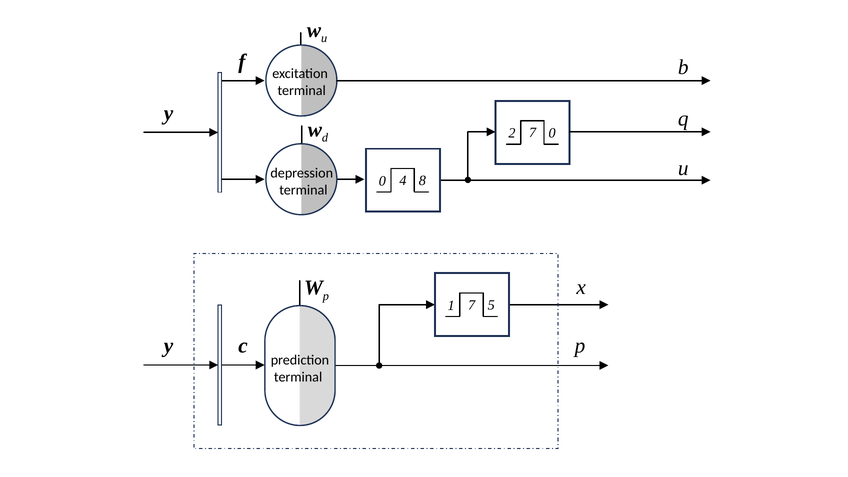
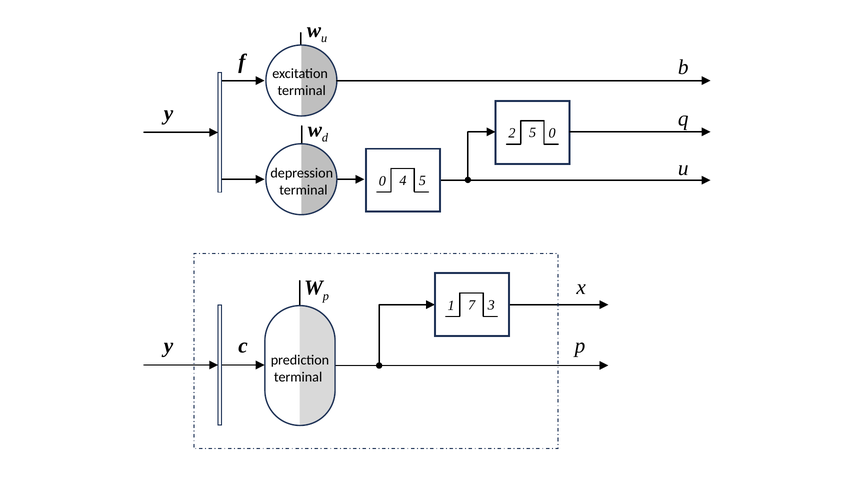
2 7: 7 -> 5
4 8: 8 -> 5
5: 5 -> 3
